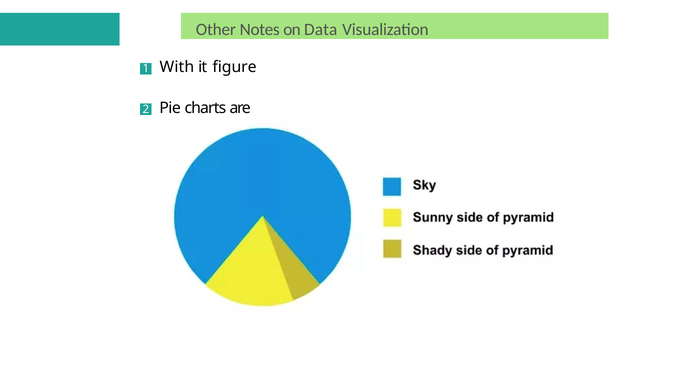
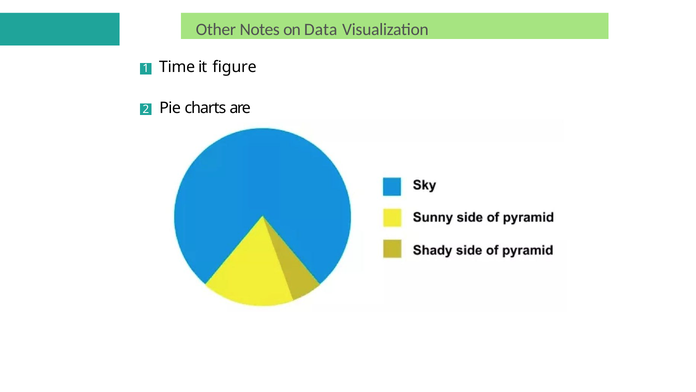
With: With -> Time
